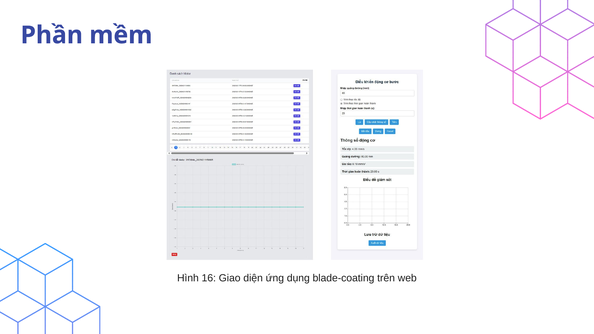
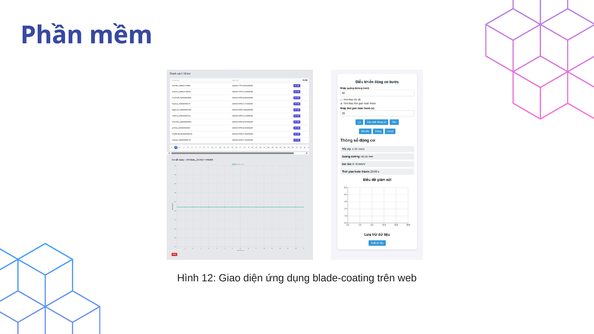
16: 16 -> 12
